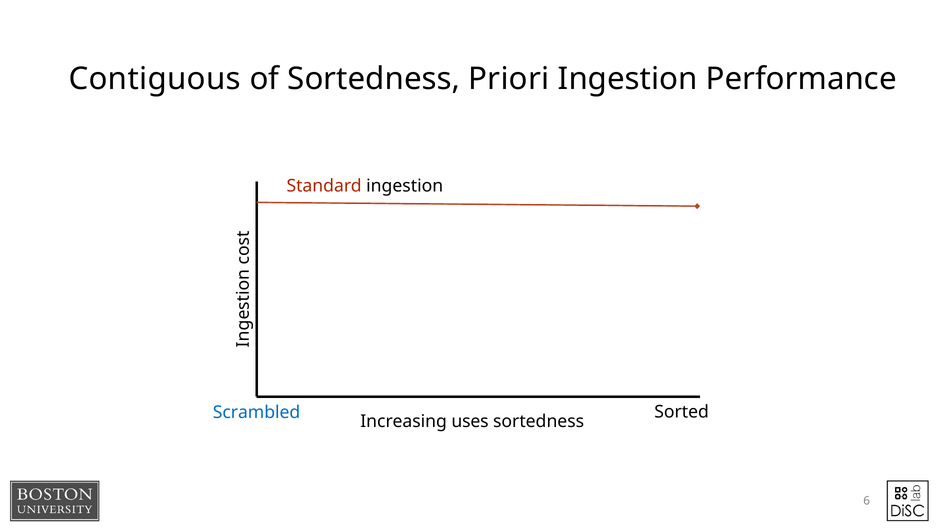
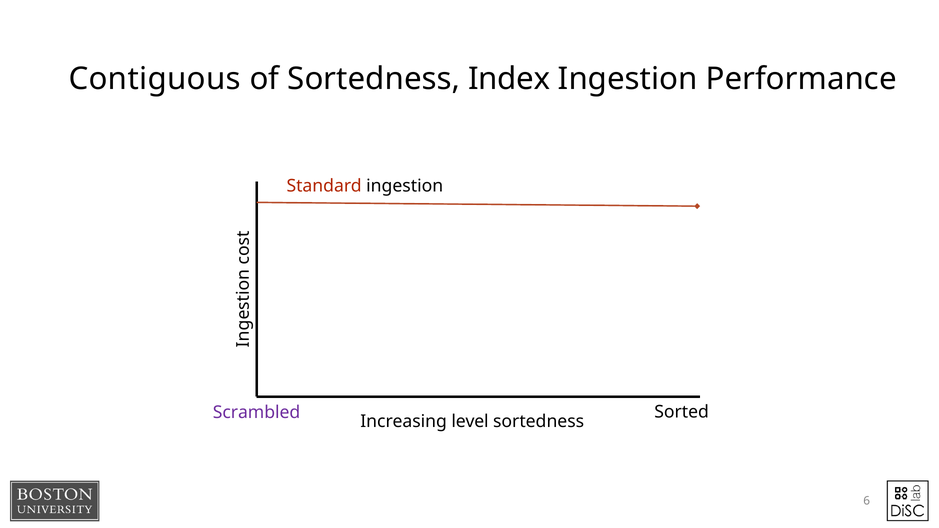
Priori: Priori -> Index
Scrambled colour: blue -> purple
uses: uses -> level
